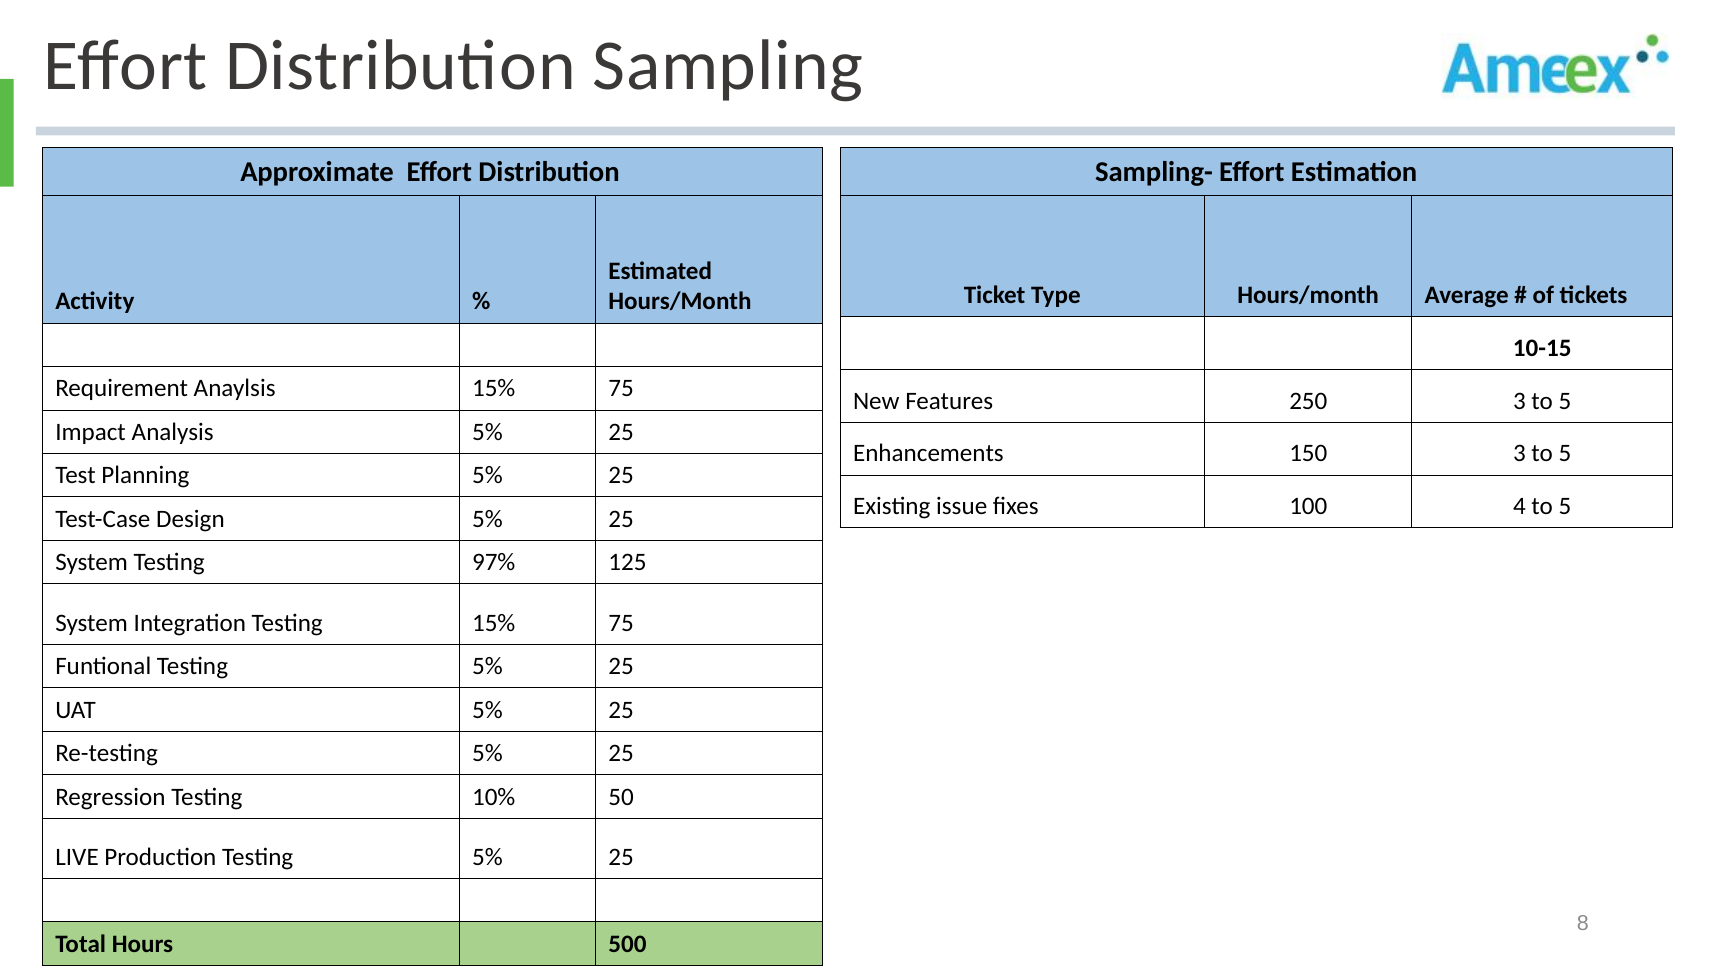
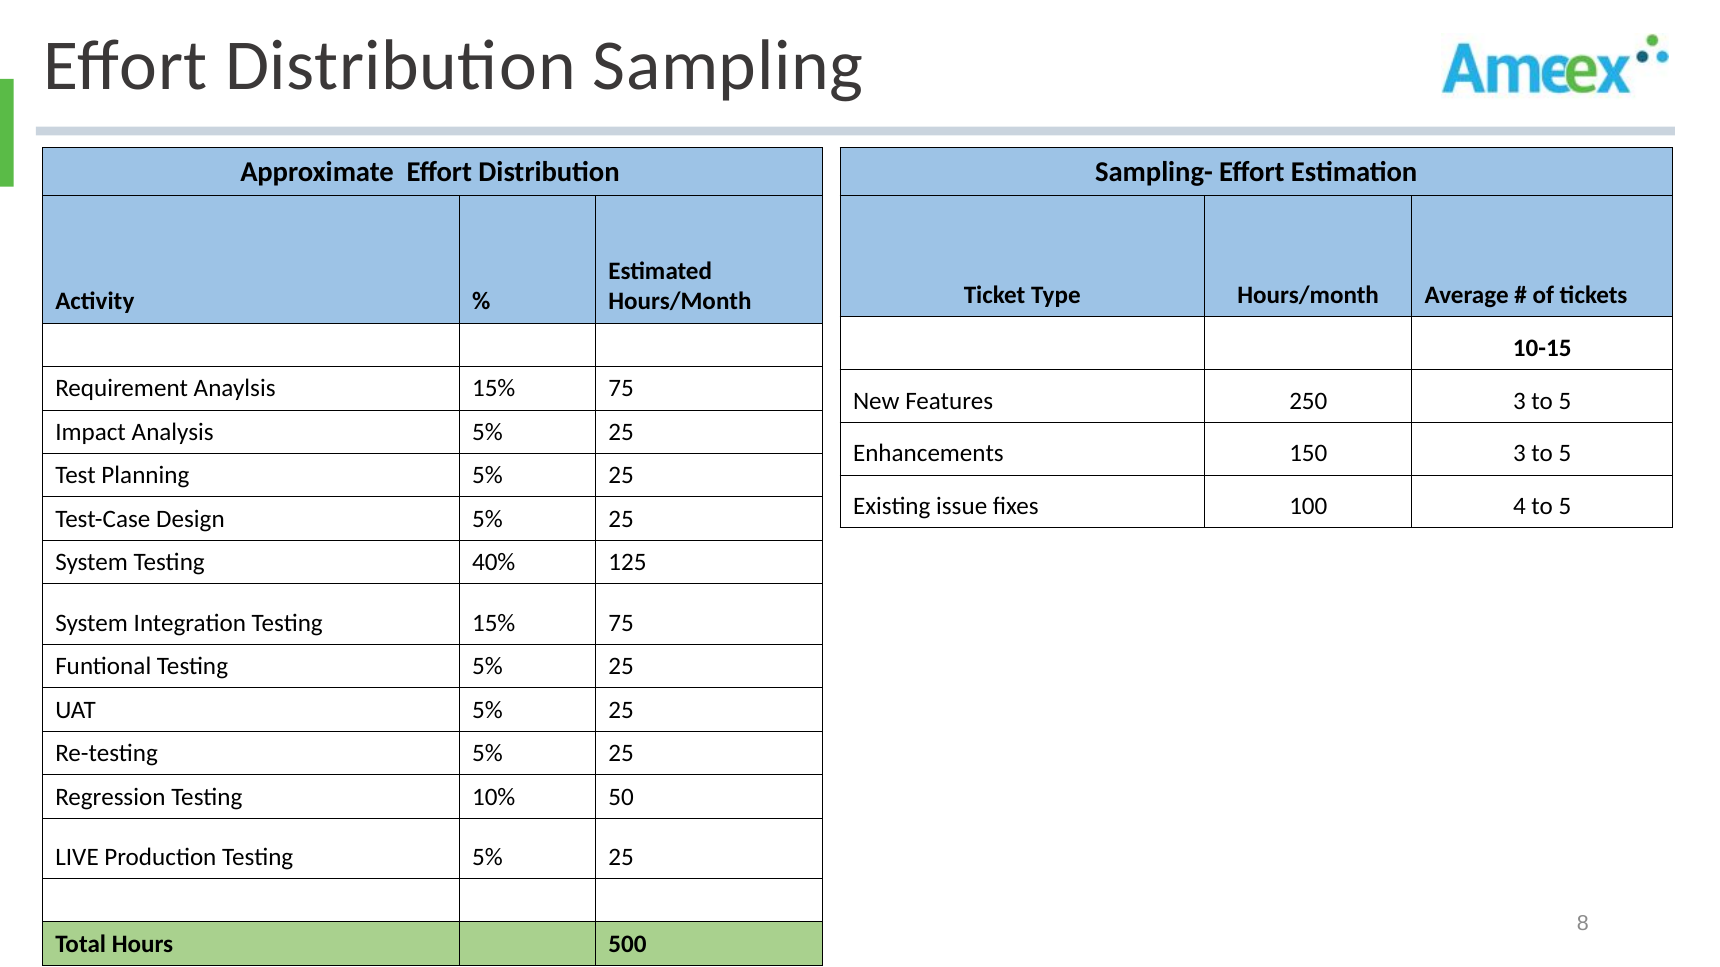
97%: 97% -> 40%
